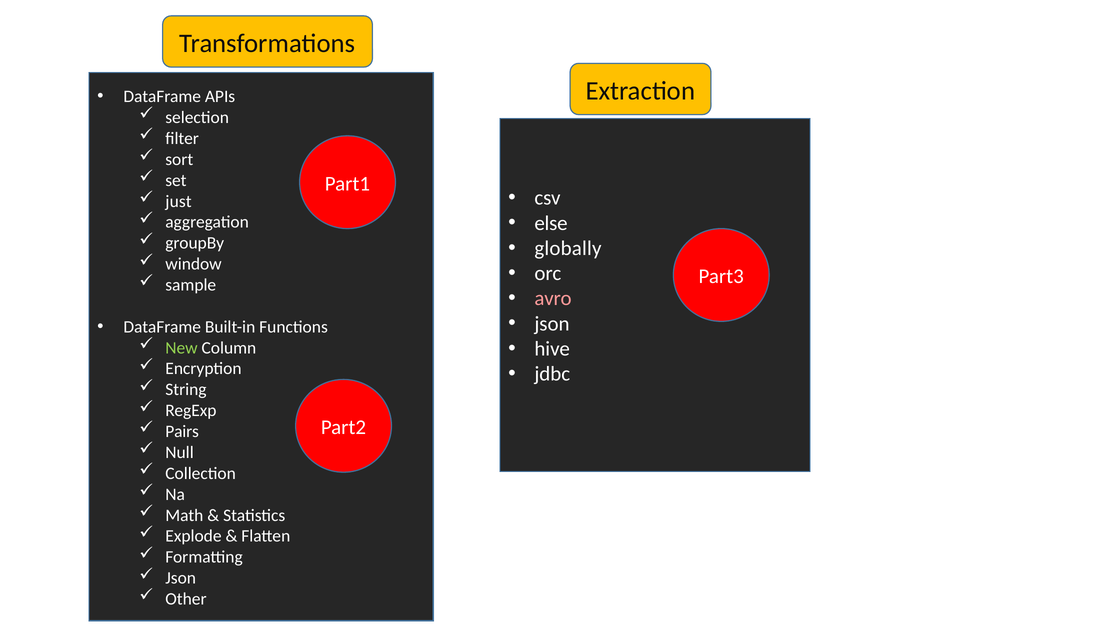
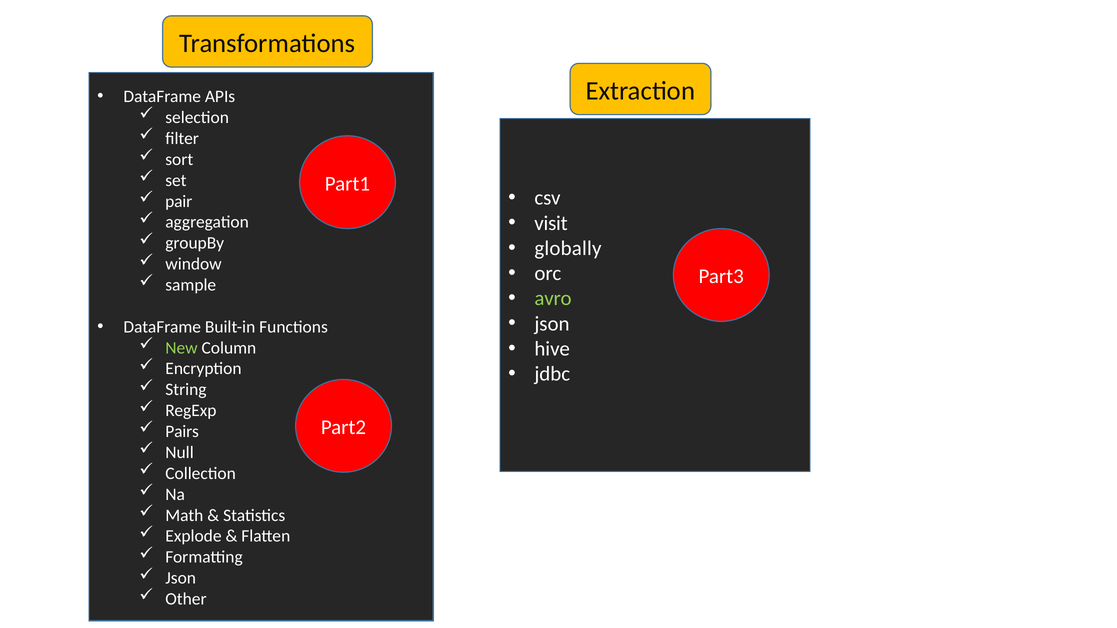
just: just -> pair
else: else -> visit
avro colour: pink -> light green
